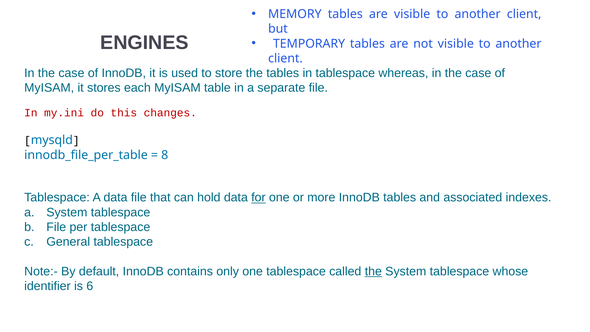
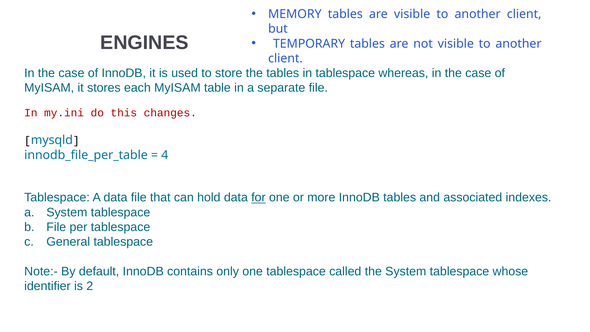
8: 8 -> 4
the at (373, 271) underline: present -> none
6: 6 -> 2
